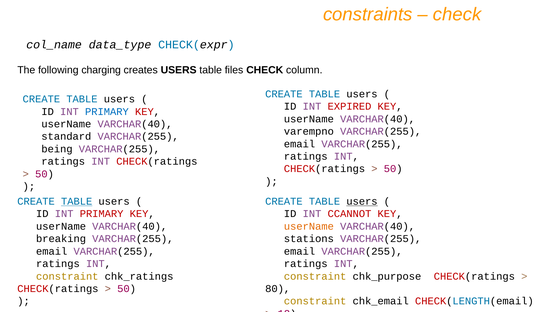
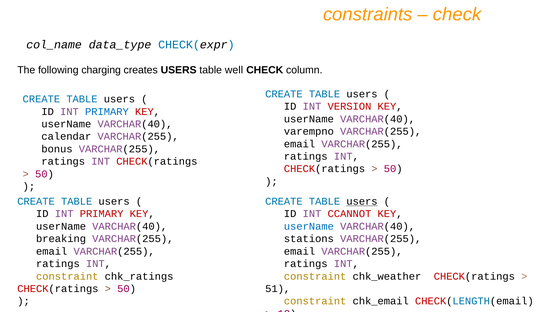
files: files -> well
EXPIRED: EXPIRED -> VERSION
standard: standard -> calendar
being: being -> bonus
TABLE at (77, 201) underline: present -> none
userName at (309, 226) colour: orange -> blue
chk_purpose: chk_purpose -> chk_weather
80: 80 -> 51
